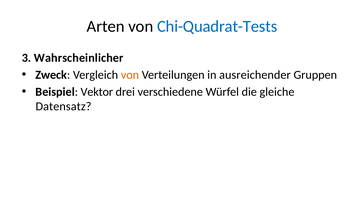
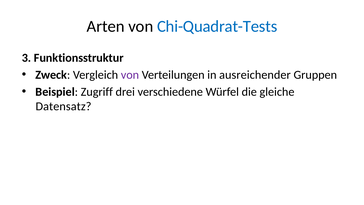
Wahrscheinlicher: Wahrscheinlicher -> Funktionsstruktur
von at (130, 75) colour: orange -> purple
Vektor: Vektor -> Zugriff
